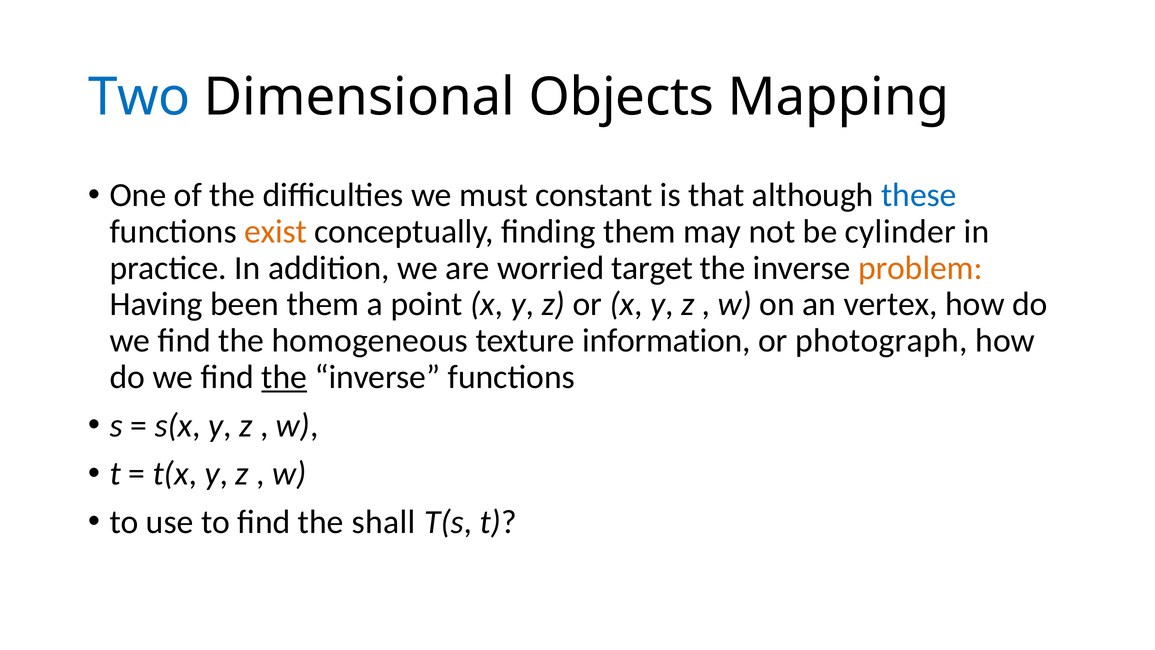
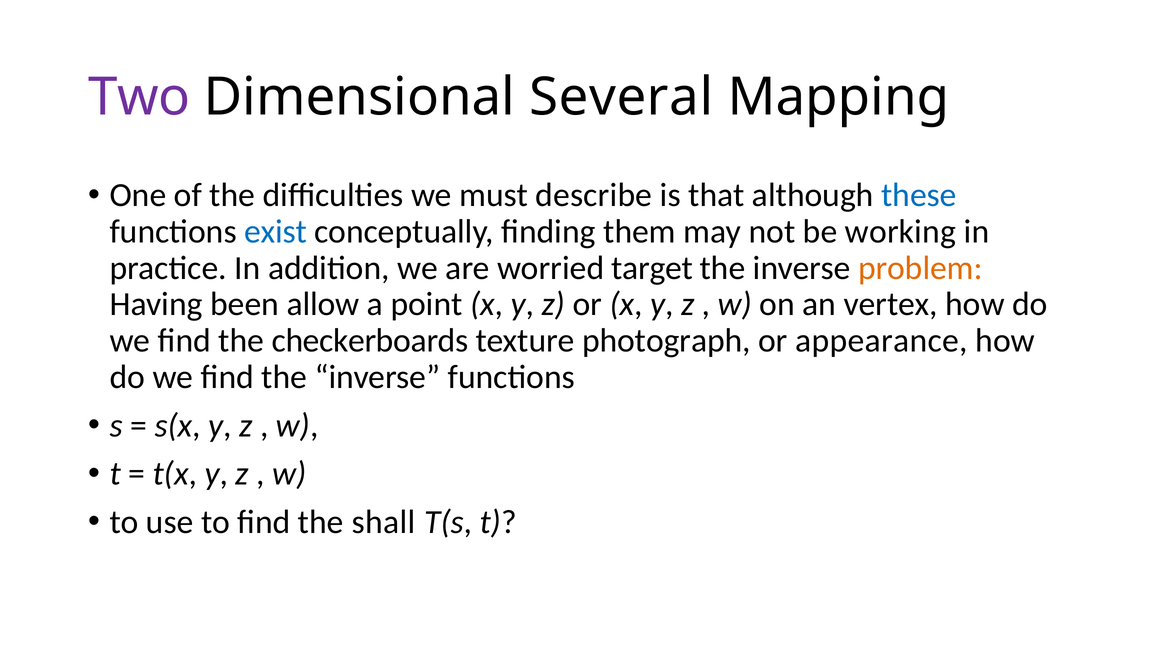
Two colour: blue -> purple
Objects: Objects -> Several
constant: constant -> describe
exist colour: orange -> blue
cylinder: cylinder -> working
been them: them -> allow
homogeneous: homogeneous -> checkerboards
information: information -> photograph
photograph: photograph -> appearance
the at (284, 377) underline: present -> none
